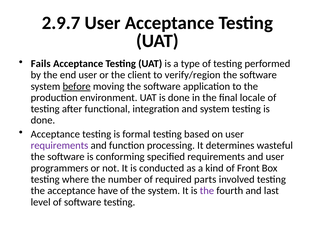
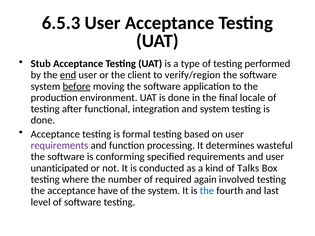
2.9.7: 2.9.7 -> 6.5.3
Fails: Fails -> Stub
end underline: none -> present
programmers: programmers -> unanticipated
Front: Front -> Talks
parts: parts -> again
the at (207, 191) colour: purple -> blue
